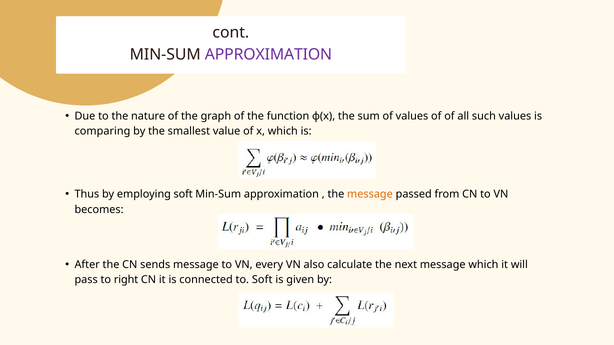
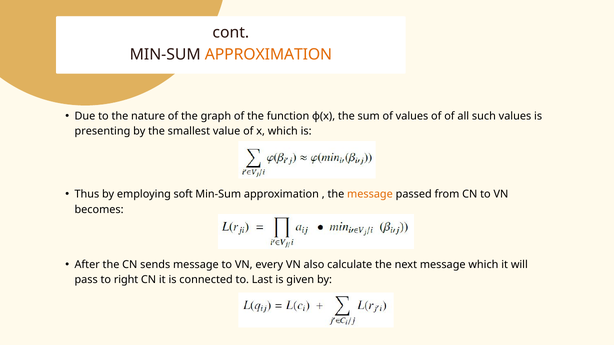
APPROXIMATION at (268, 54) colour: purple -> orange
comparing: comparing -> presenting
to Soft: Soft -> Last
